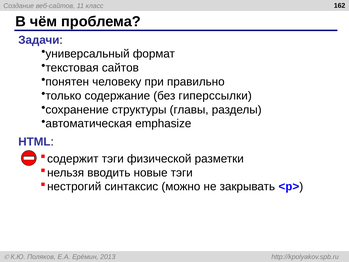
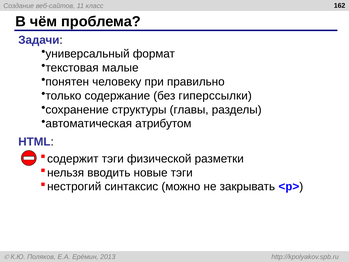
сайтов: сайтов -> малые
emphasize: emphasize -> атрибутом
